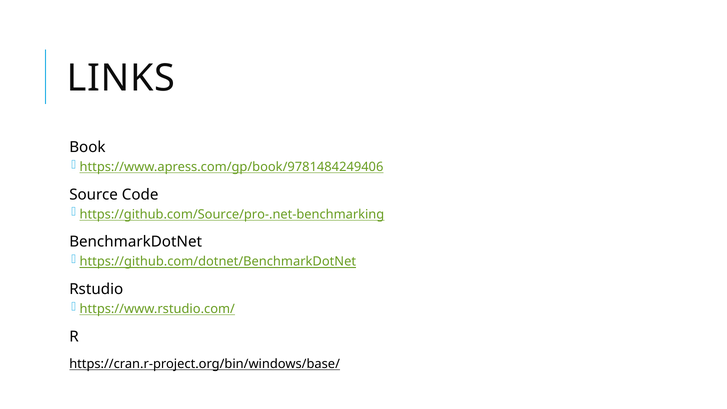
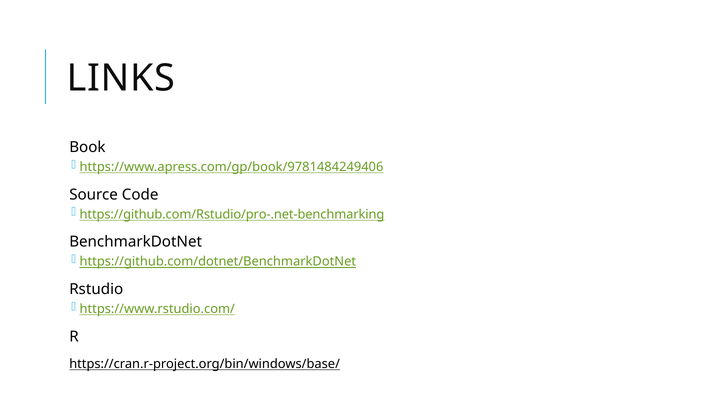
https://github.com/Source/pro-.net-benchmarking: https://github.com/Source/pro-.net-benchmarking -> https://github.com/Rstudio/pro-.net-benchmarking
